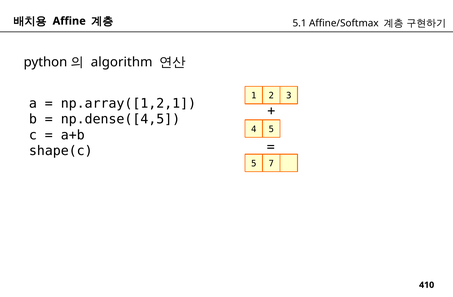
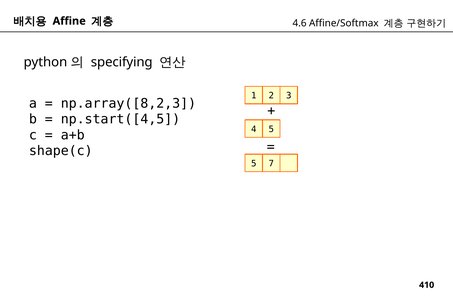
5.1: 5.1 -> 4.6
algorithm: algorithm -> specifying
np.array([1,2,1: np.array([1,2,1 -> np.array([8,2,3
np.dense([4,5: np.dense([4,5 -> np.start([4,5
